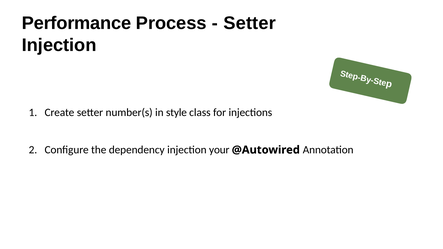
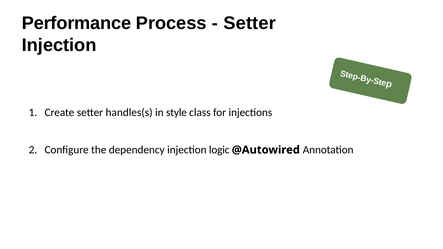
number(s: number(s -> handles(s
your: your -> logic
